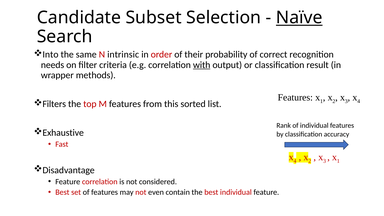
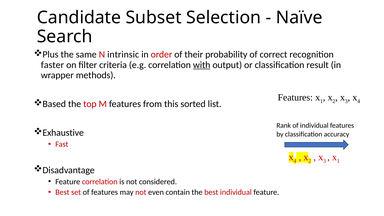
Naïve underline: present -> none
Into: Into -> Plus
needs: needs -> faster
Filters: Filters -> Based
